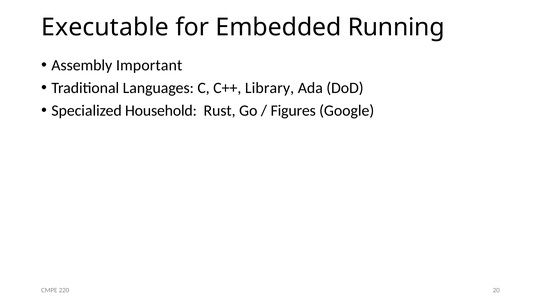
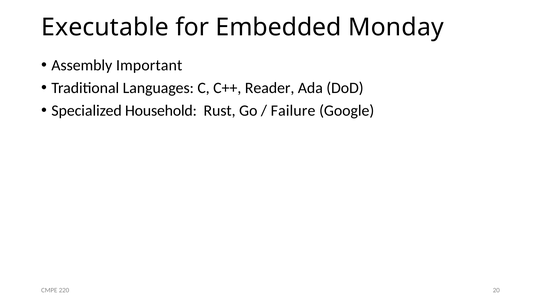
Running: Running -> Monday
Library: Library -> Reader
Figures: Figures -> Failure
